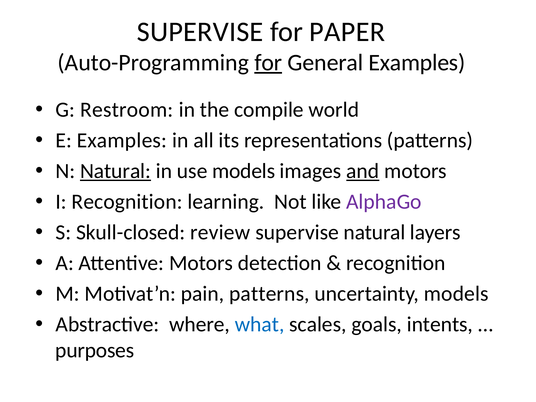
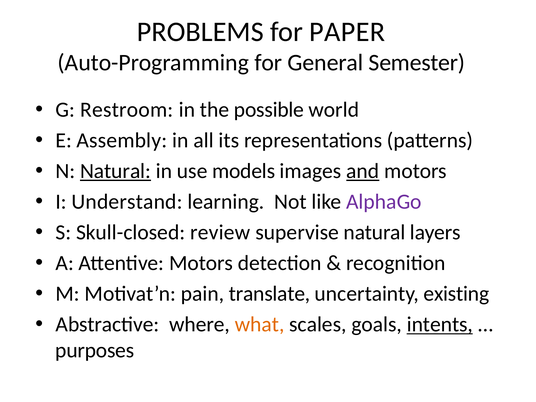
SUPERVISE at (200, 32): SUPERVISE -> PROBLEMS
for at (268, 63) underline: present -> none
General Examples: Examples -> Semester
compile: compile -> possible
E Examples: Examples -> Assembly
I Recognition: Recognition -> Understand
pain patterns: patterns -> translate
uncertainty models: models -> existing
what colour: blue -> orange
intents underline: none -> present
